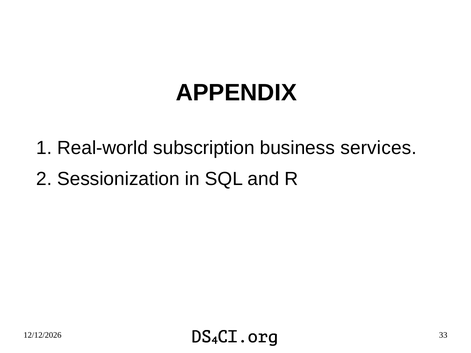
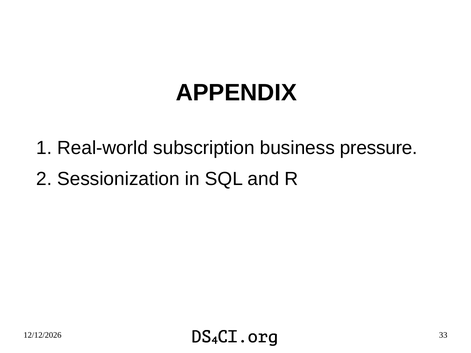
services: services -> pressure
